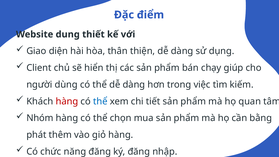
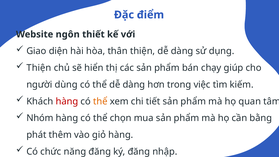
dụng: dụng -> ngôn
Client at (39, 68): Client -> Thiện
thể at (100, 101) colour: blue -> orange
